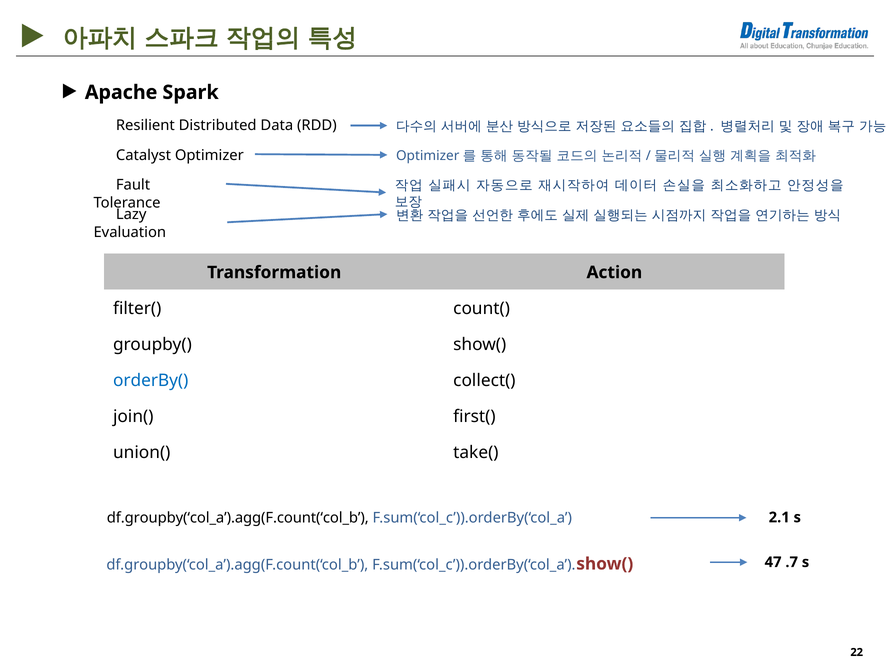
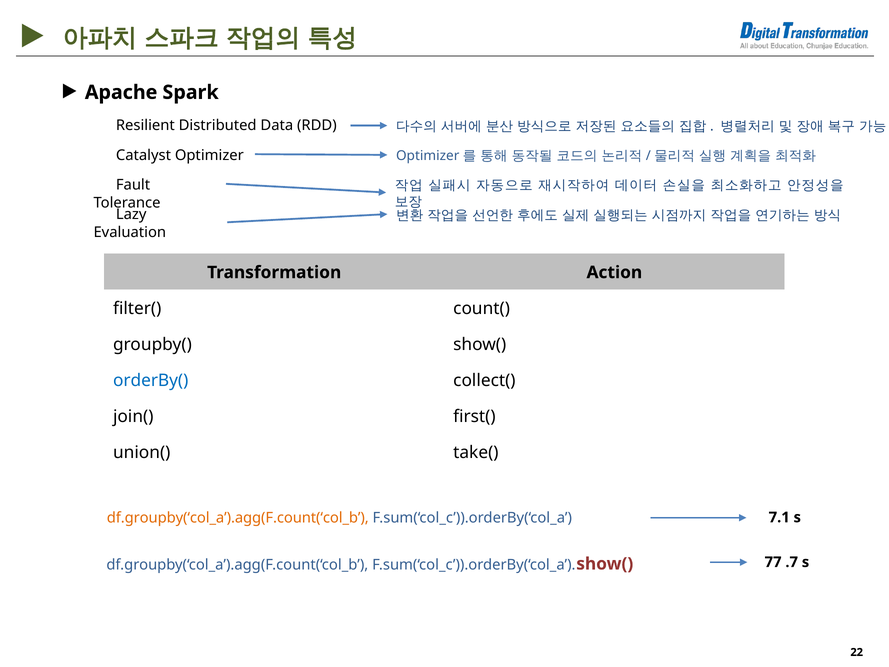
df.groupby(‘col_a’).agg(F.count(‘col_b at (238, 517) colour: black -> orange
2.1: 2.1 -> 7.1
47: 47 -> 77
